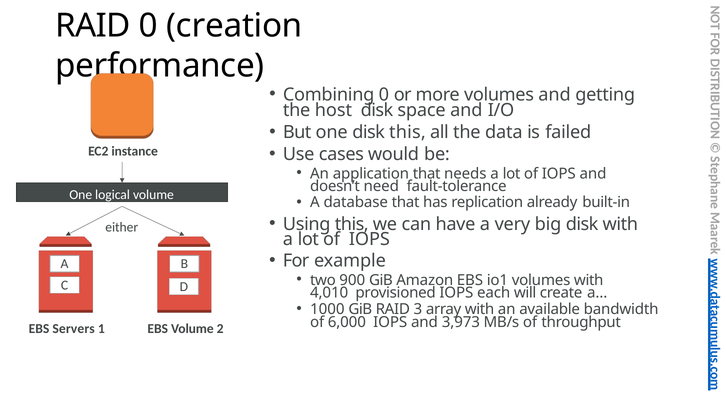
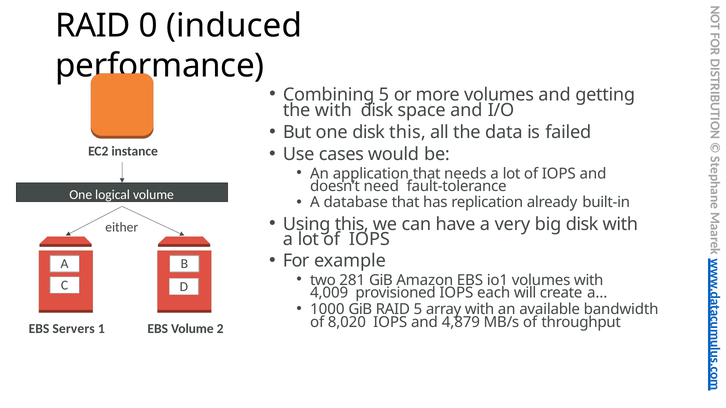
creation: creation -> induced
Combining 0: 0 -> 5
the host: host -> with
900: 900 -> 281
4,010: 4,010 -> 4,009
RAID 3: 3 -> 5
6,000: 6,000 -> 8,020
3,973: 3,973 -> 4,879
